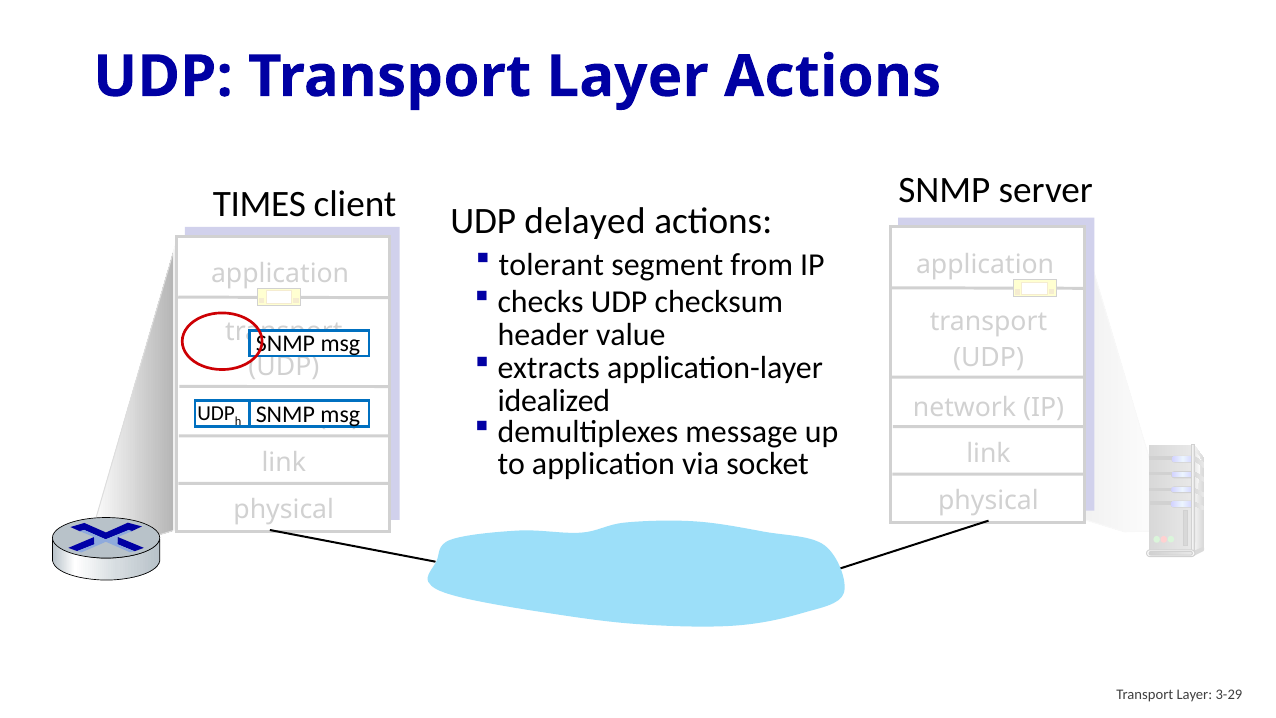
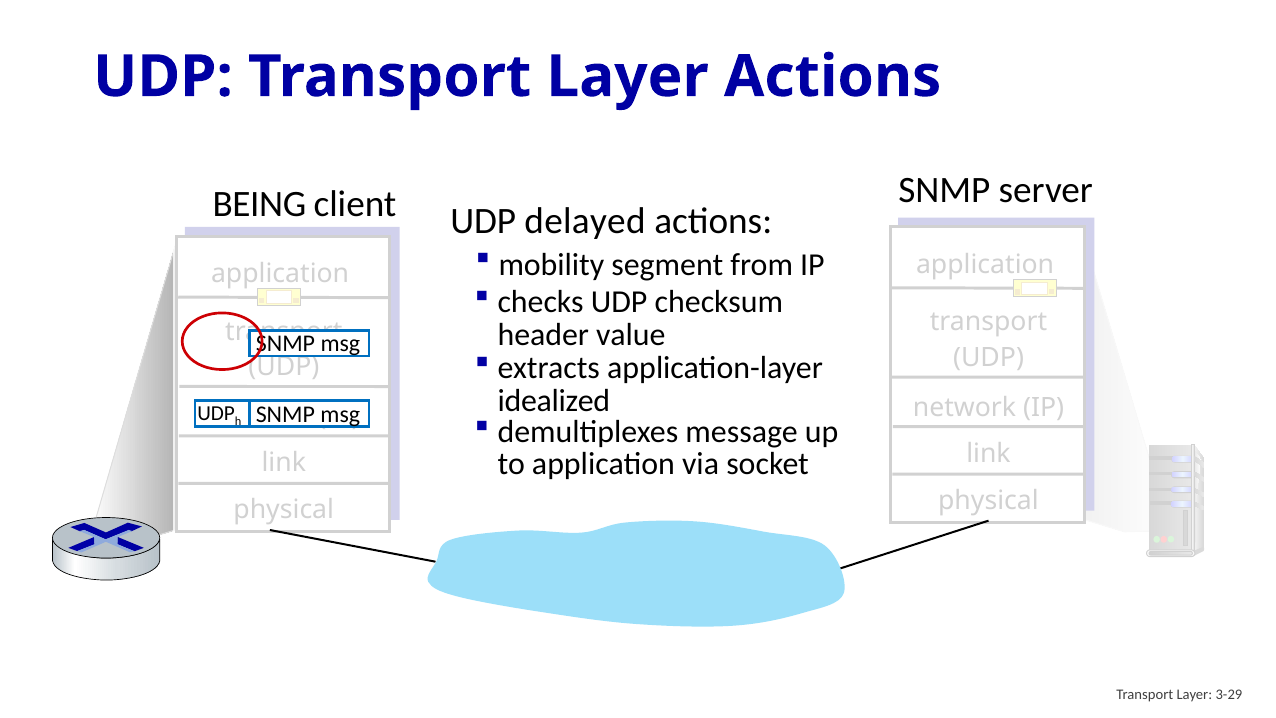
TIMES: TIMES -> BEING
tolerant: tolerant -> mobility
